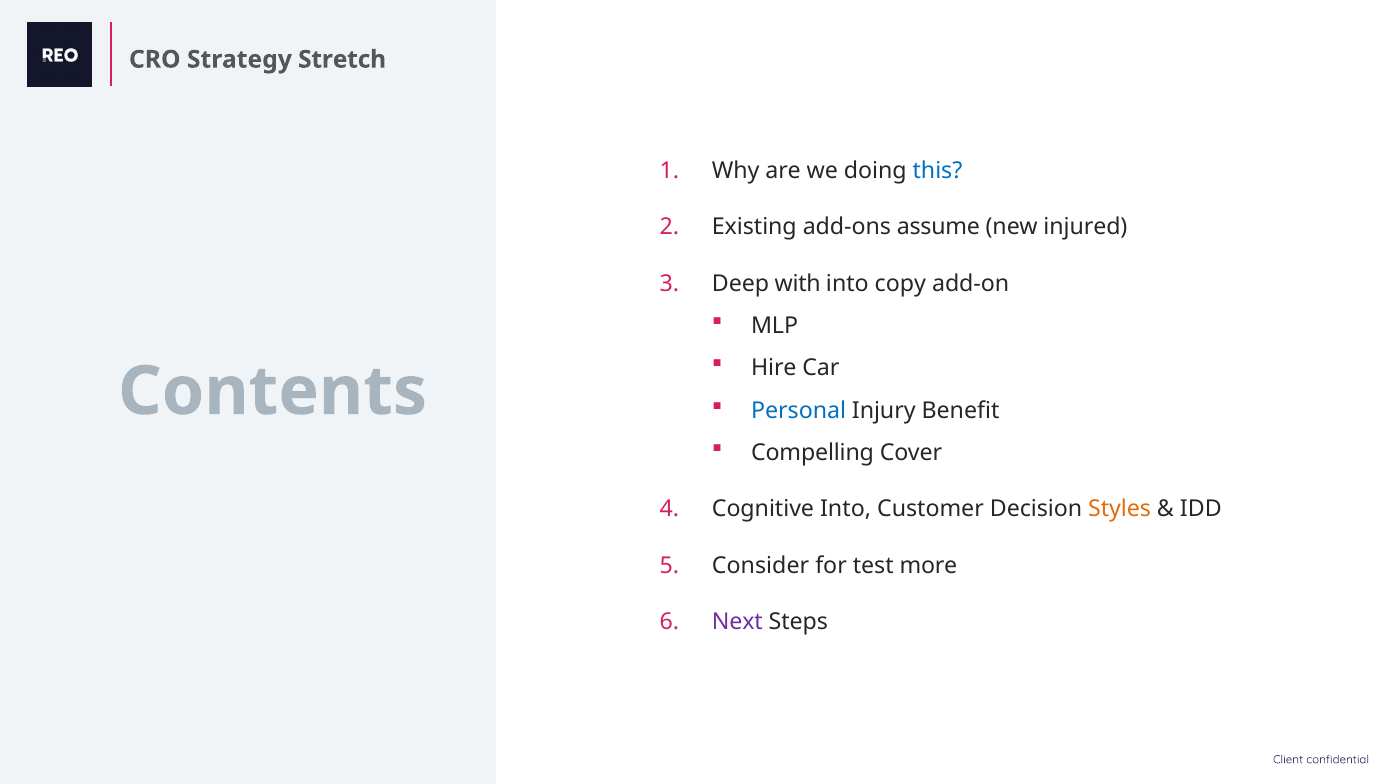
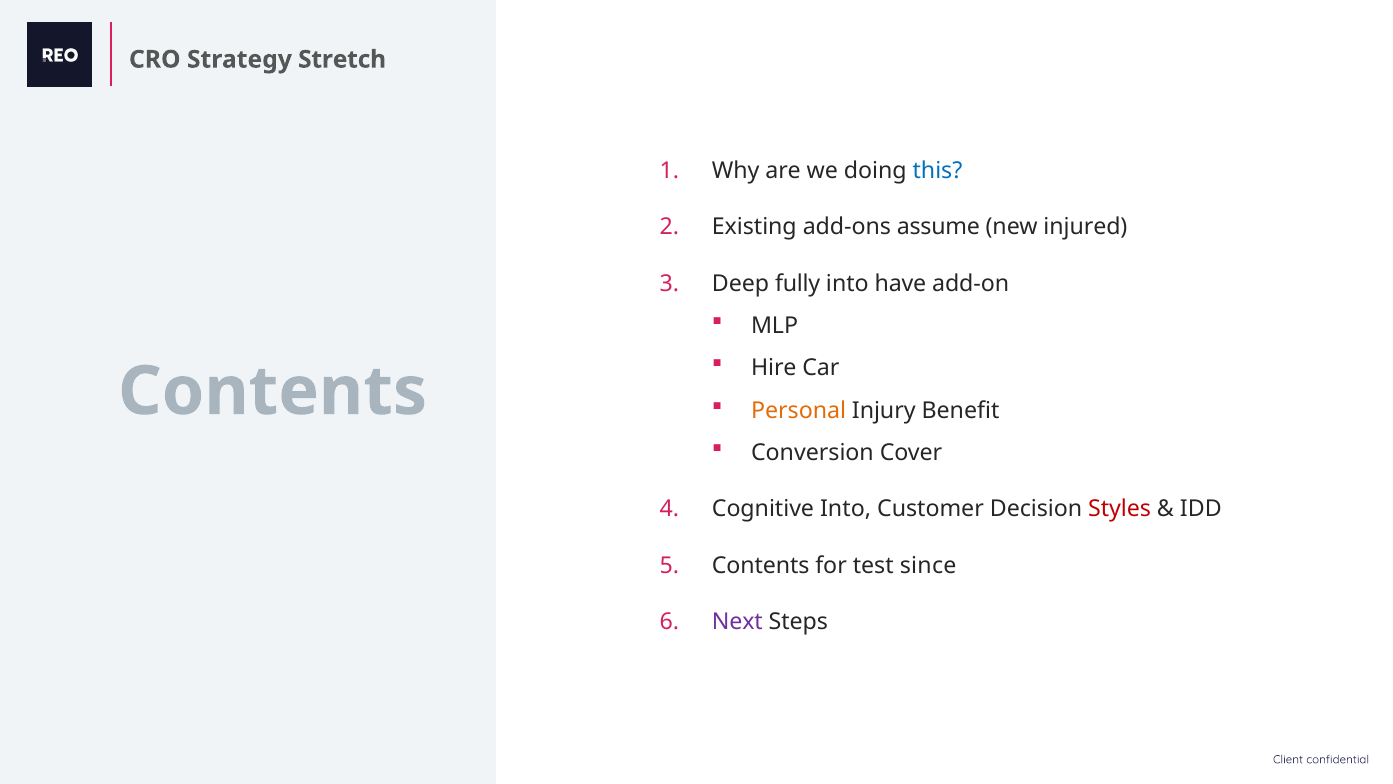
with: with -> fully
copy: copy -> have
Personal colour: blue -> orange
Compelling: Compelling -> Conversion
Styles colour: orange -> red
Consider at (761, 565): Consider -> Contents
more: more -> since
